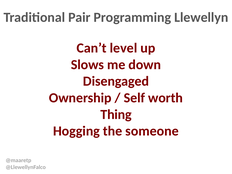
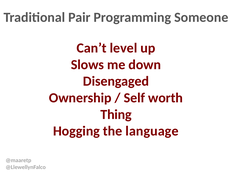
Llewellyn: Llewellyn -> Someone
someone: someone -> language
